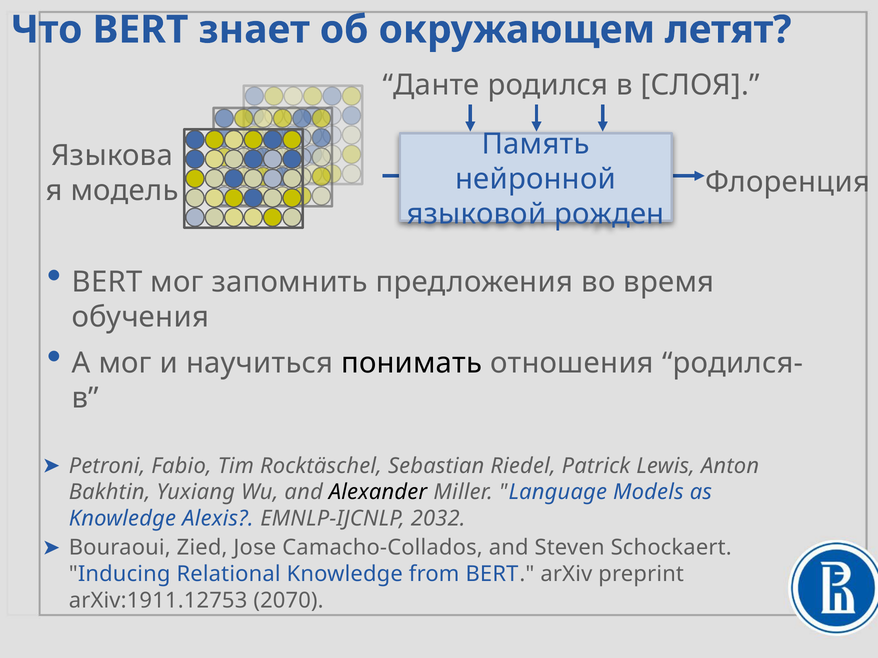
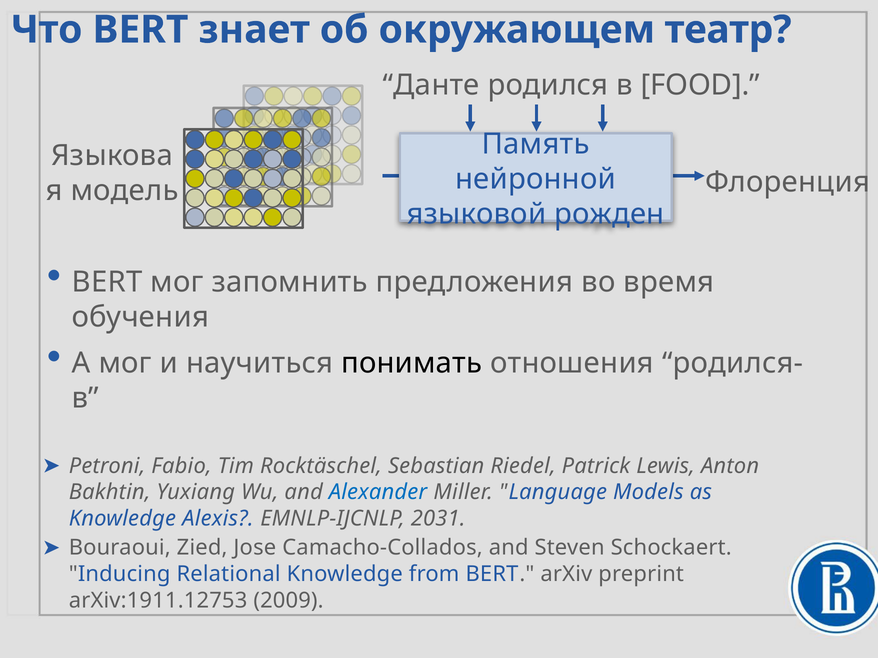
летят: летят -> театр
СЛОЯ: СЛОЯ -> FOOD
Alexander colour: black -> blue
2032: 2032 -> 2031
2070: 2070 -> 2009
